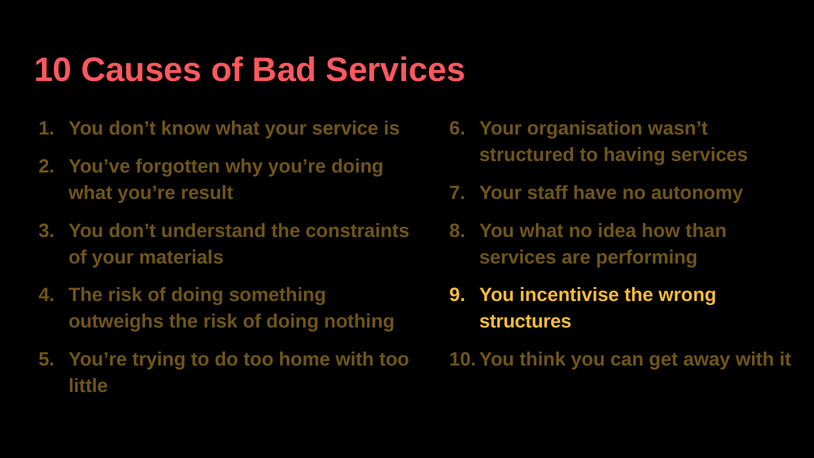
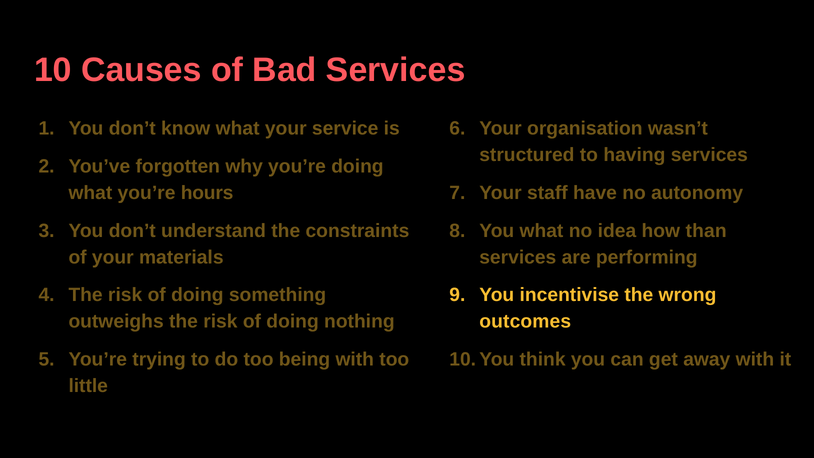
result: result -> hours
structures: structures -> outcomes
home: home -> being
